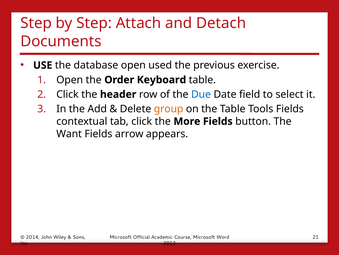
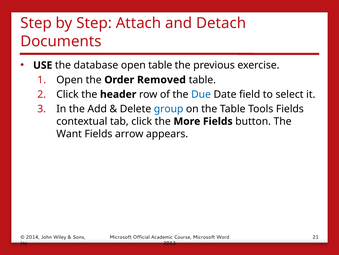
open used: used -> table
Keyboard: Keyboard -> Removed
group colour: orange -> blue
